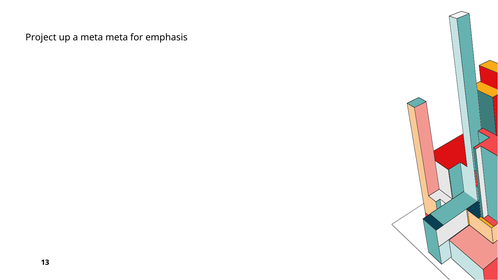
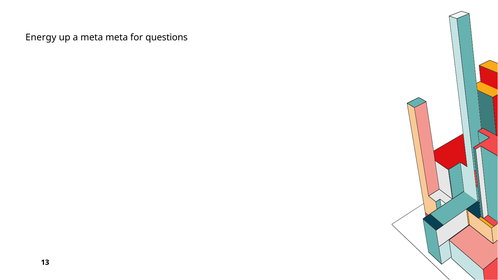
Project: Project -> Energy
emphasis: emphasis -> questions
